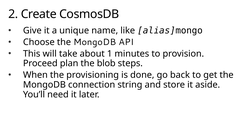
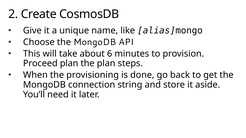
1: 1 -> 6
the blob: blob -> plan
